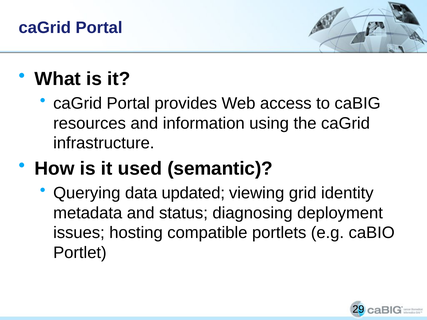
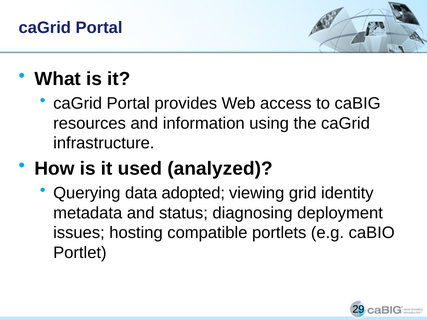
semantic: semantic -> analyzed
updated: updated -> adopted
